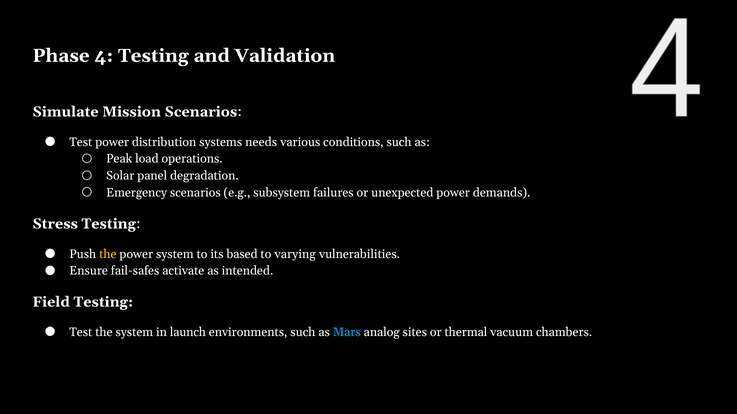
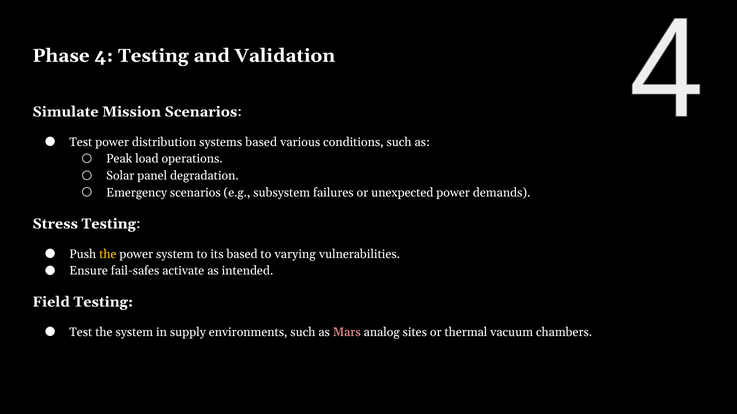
systems needs: needs -> based
launch: launch -> supply
Mars colour: light blue -> pink
